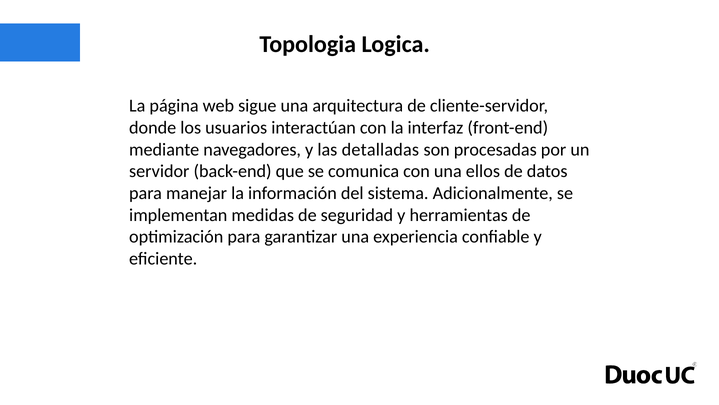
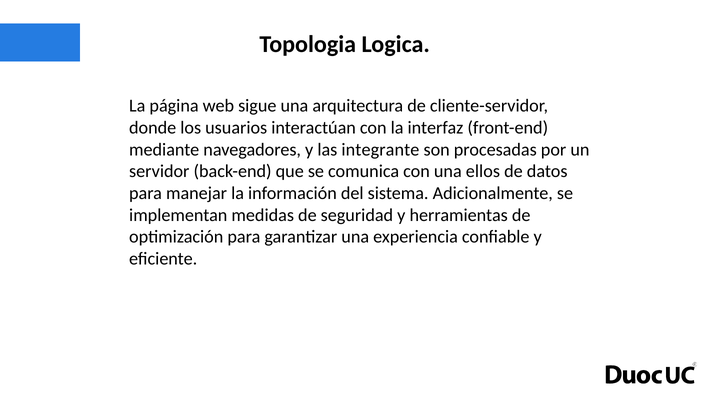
detalladas: detalladas -> integrante
